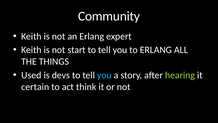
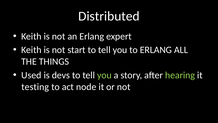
Community: Community -> Distributed
you at (104, 75) colour: light blue -> light green
certain: certain -> testing
think: think -> node
